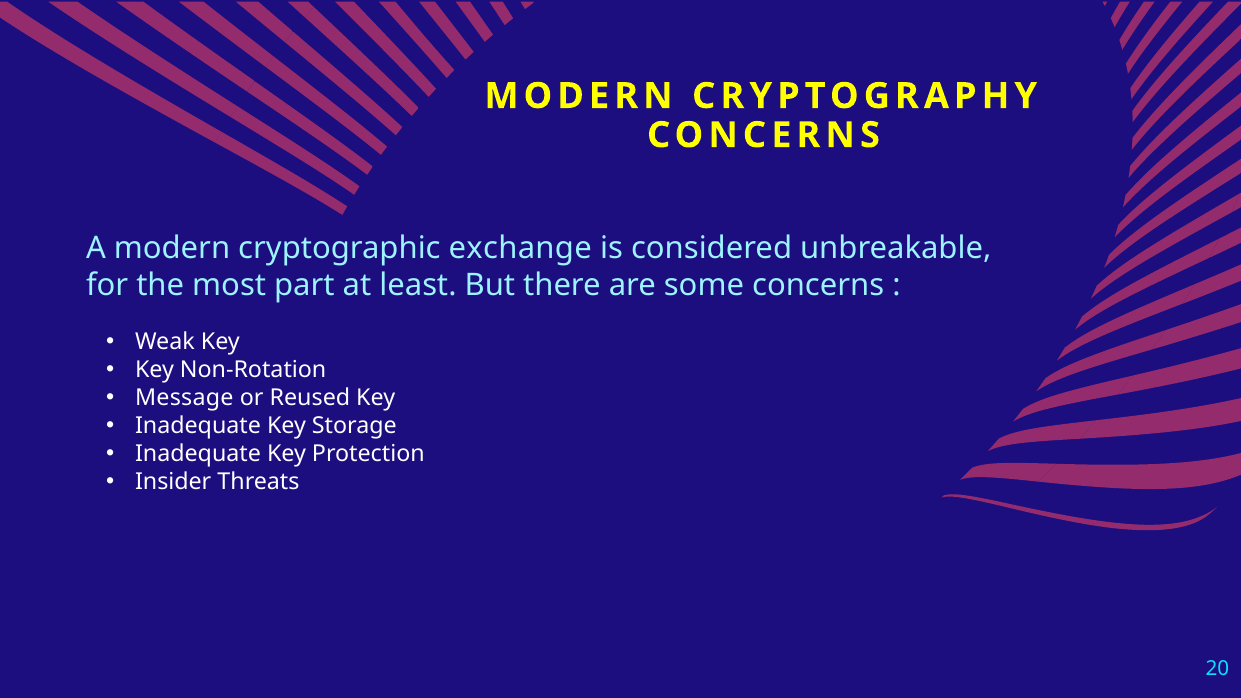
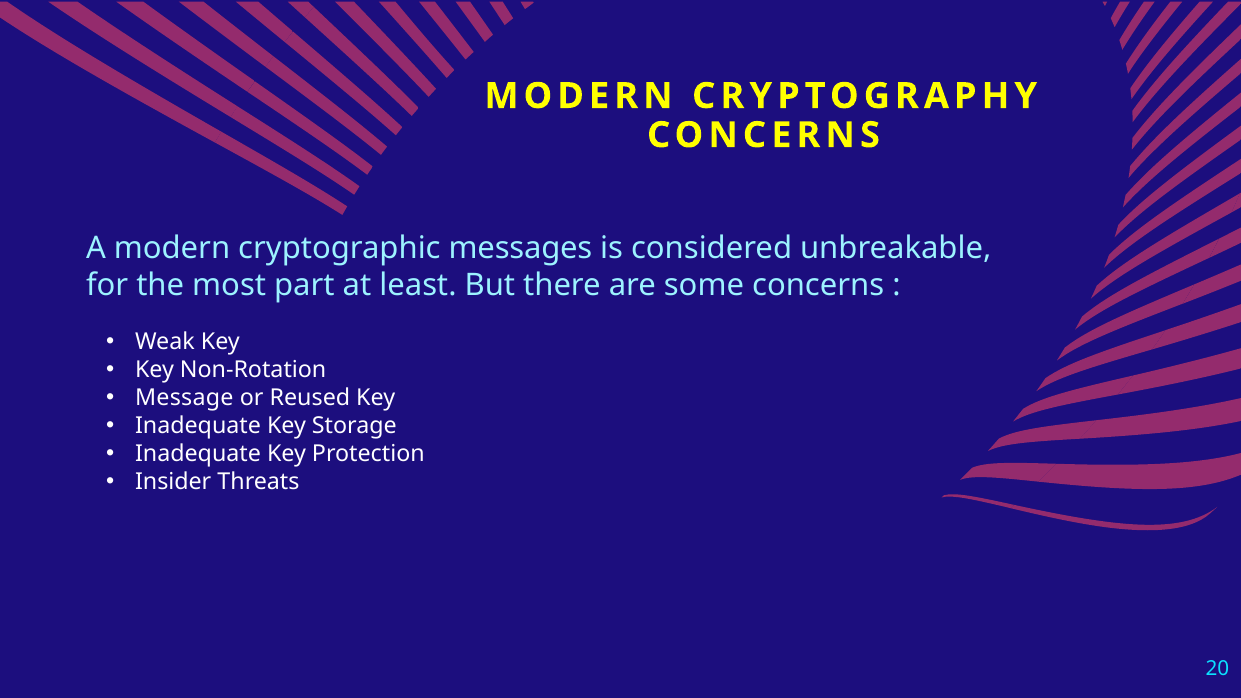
exchange: exchange -> messages
